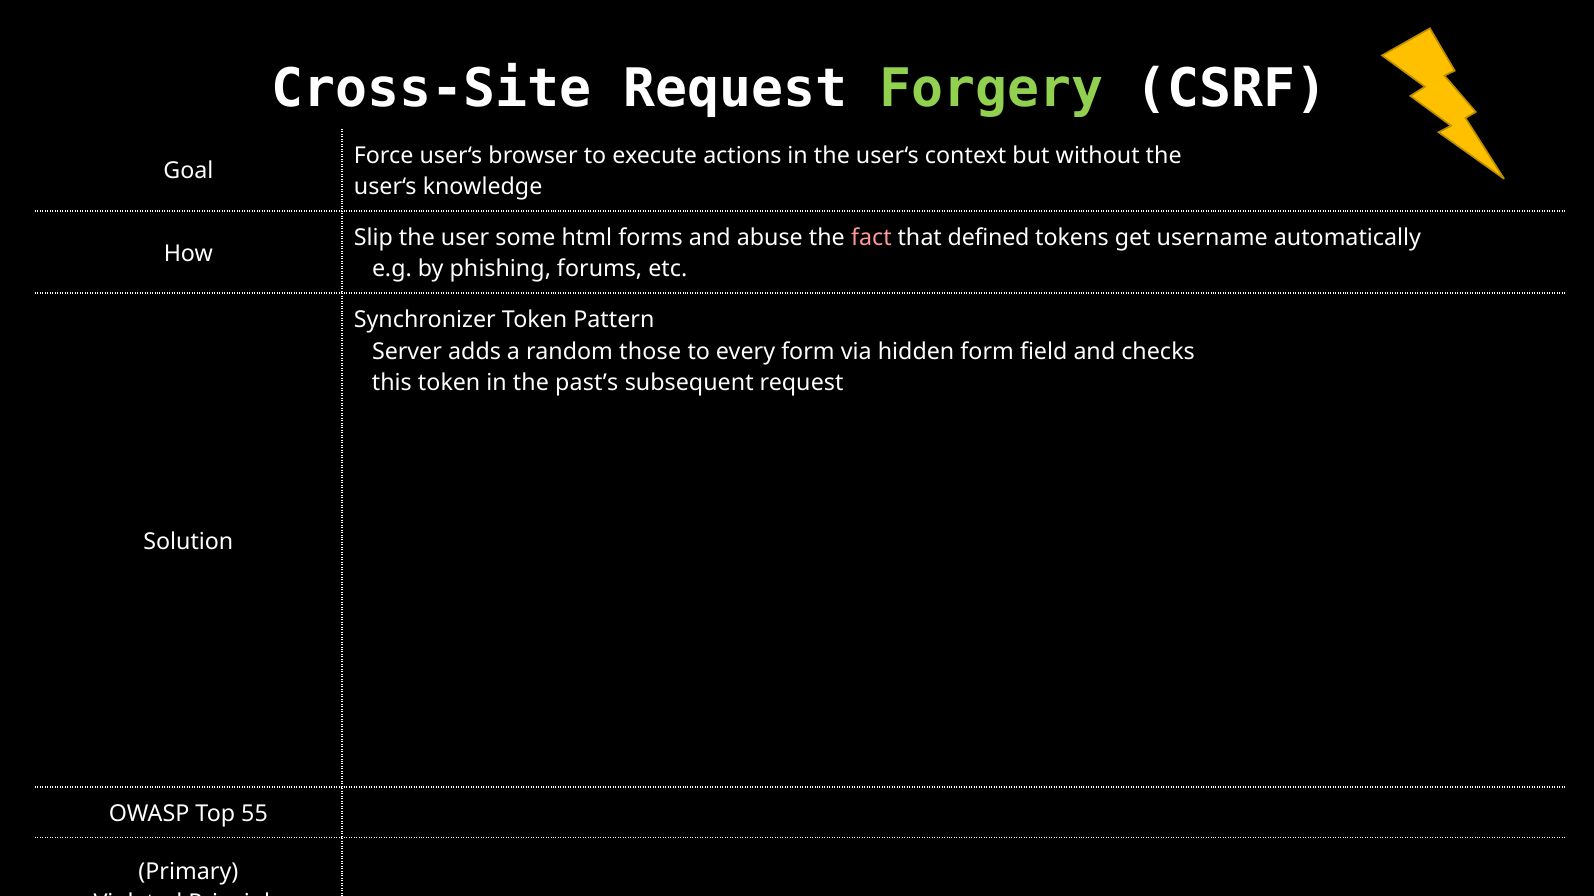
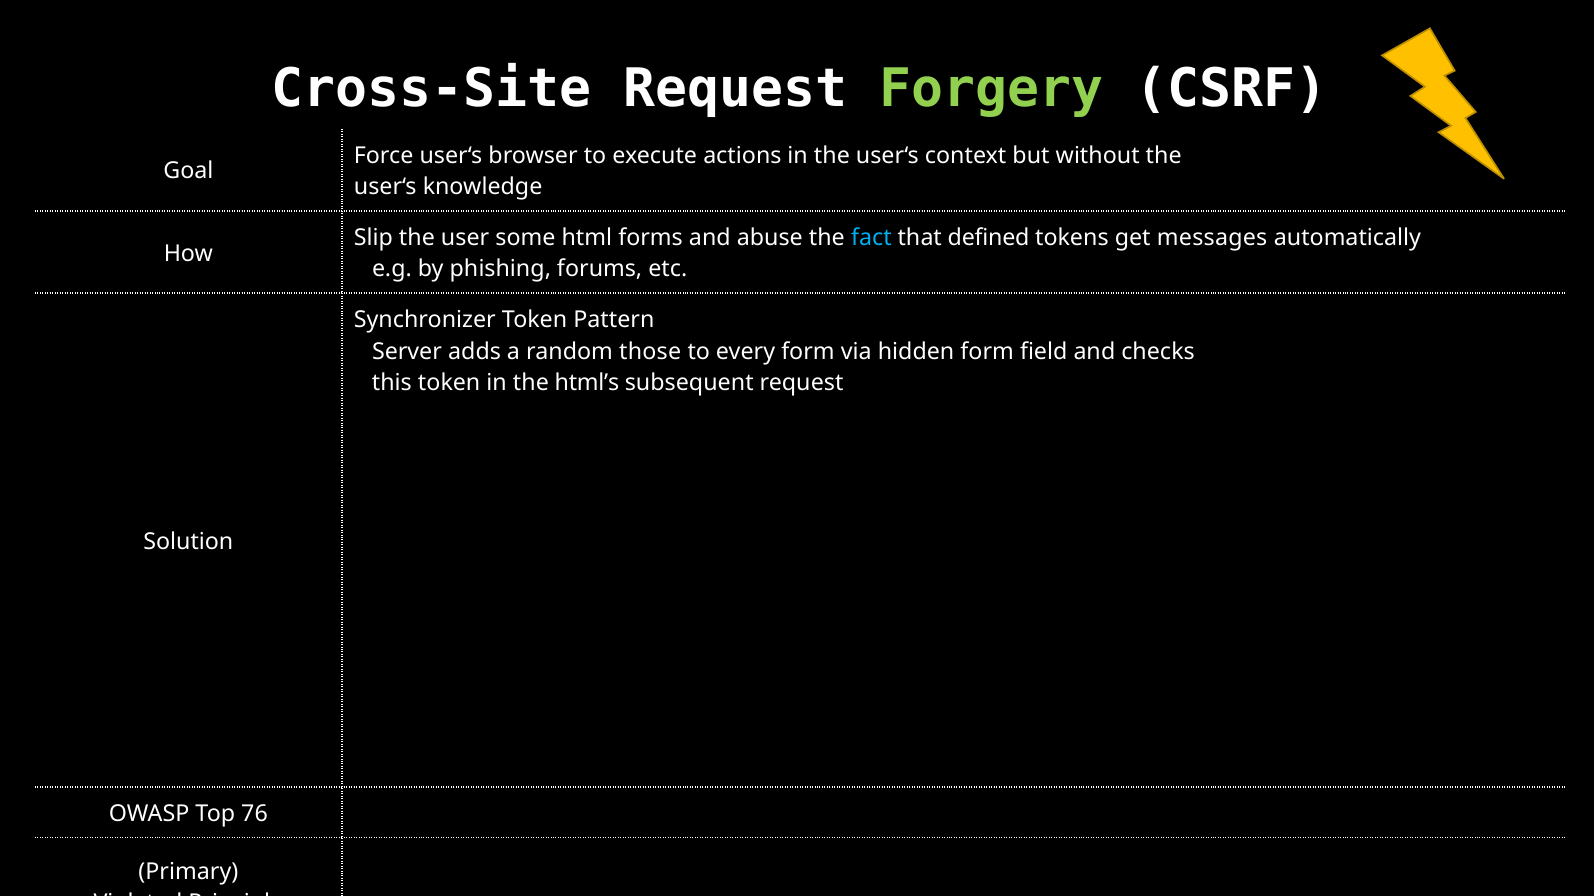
fact colour: pink -> light blue
username: username -> messages
past’s: past’s -> html’s
55: 55 -> 76
